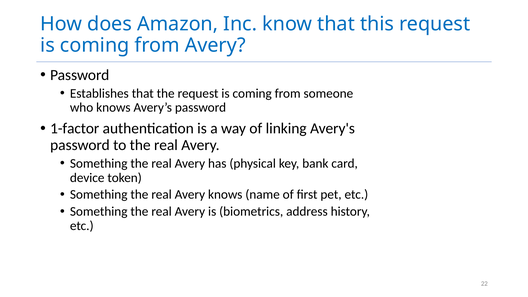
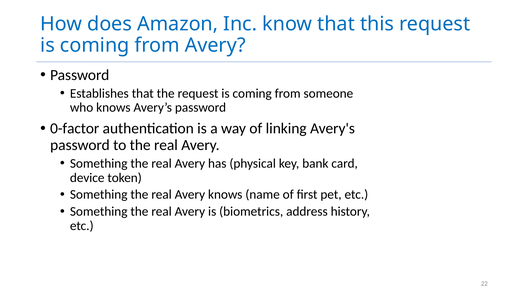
1-factor: 1-factor -> 0-factor
